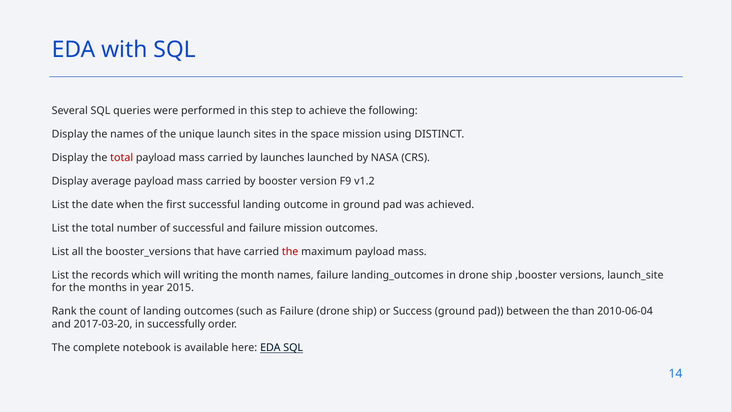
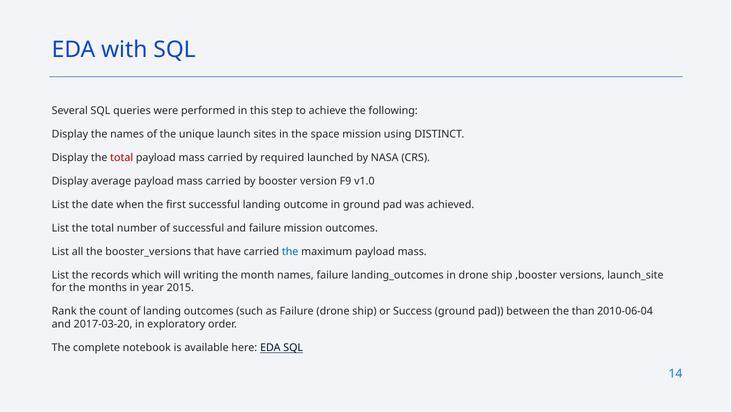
launches: launches -> required
v1.2: v1.2 -> v1.0
the at (290, 251) colour: red -> blue
successfully: successfully -> exploratory
